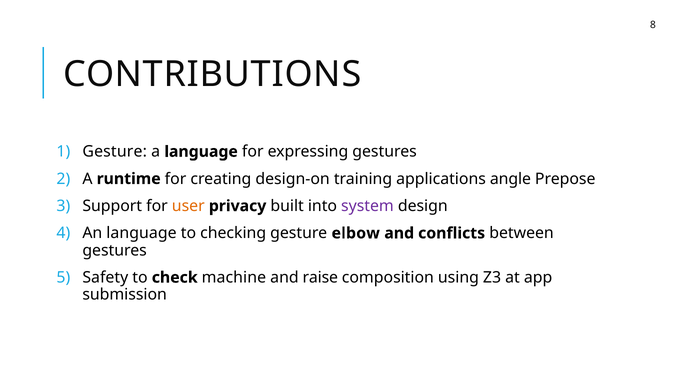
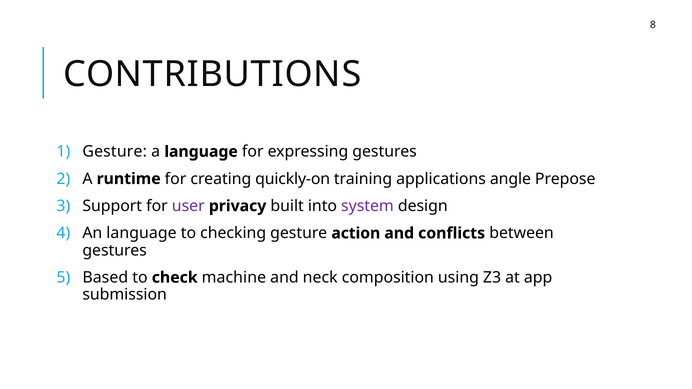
design-on: design-on -> quickly-on
user colour: orange -> purple
elbow: elbow -> action
Safety: Safety -> Based
raise: raise -> neck
